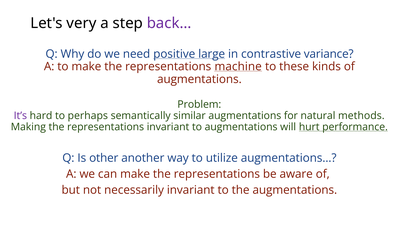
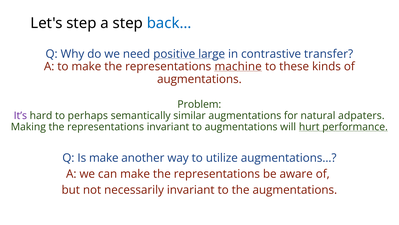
Let's very: very -> step
back… colour: purple -> blue
variance: variance -> transfer
methods: methods -> adpaters
Is other: other -> make
